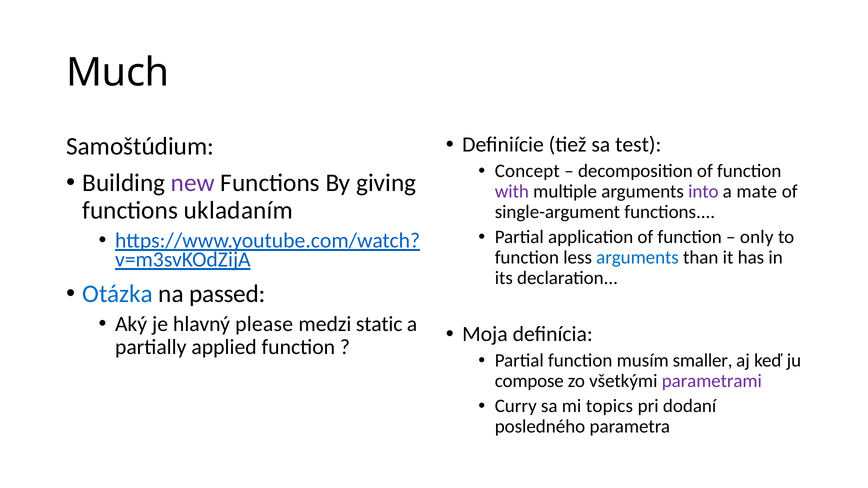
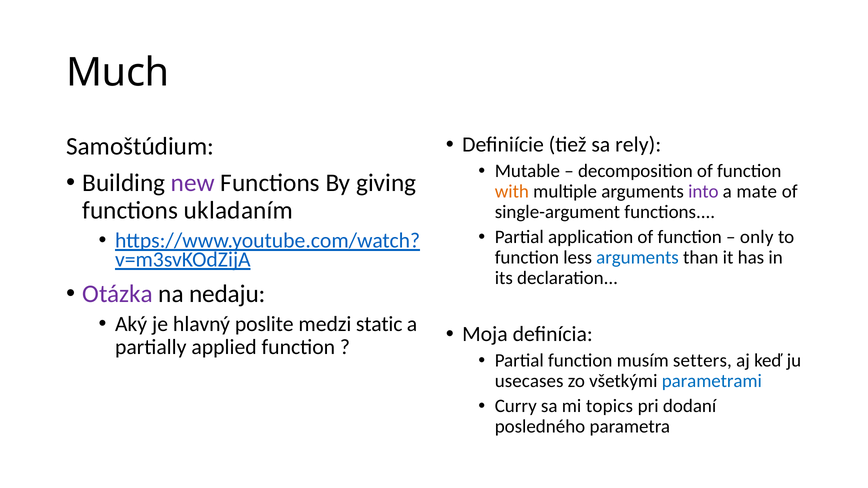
test: test -> rely
Concept: Concept -> Mutable
with colour: purple -> orange
Otázka colour: blue -> purple
passed: passed -> nedaju
please: please -> poslite
smaller: smaller -> setters
compose: compose -> usecases
parametrami colour: purple -> blue
